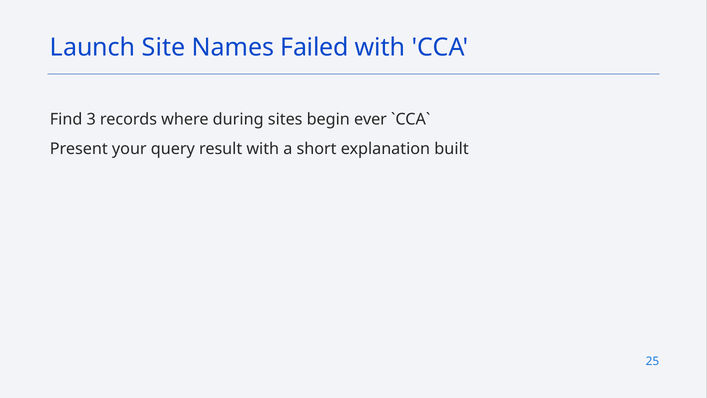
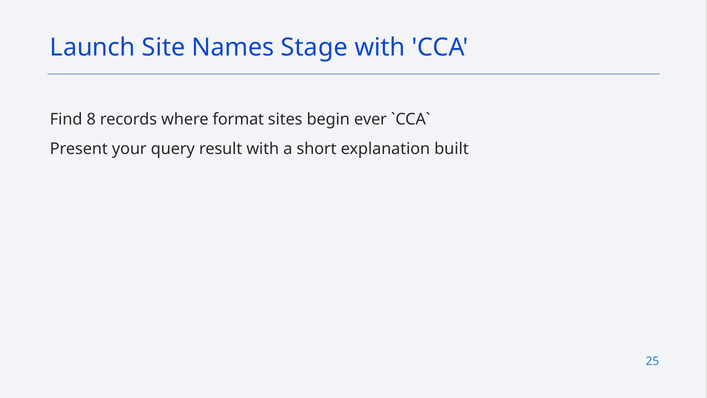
Failed: Failed -> Stage
3: 3 -> 8
during: during -> format
